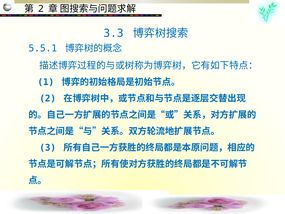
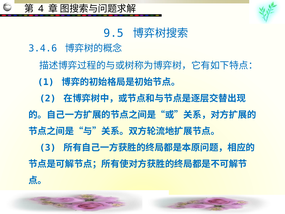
2 at (41, 9): 2 -> 4
3.3: 3.3 -> 9.5
5.5.1: 5.5.1 -> 3.4.6
